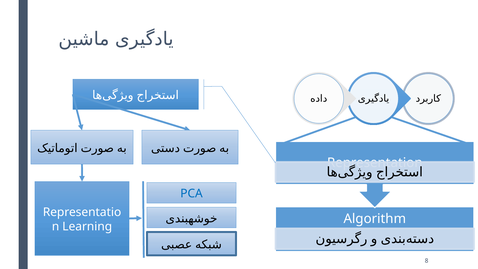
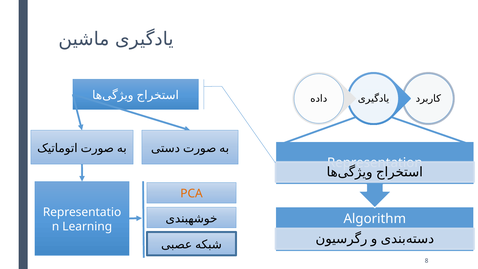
PCA colour: blue -> orange
